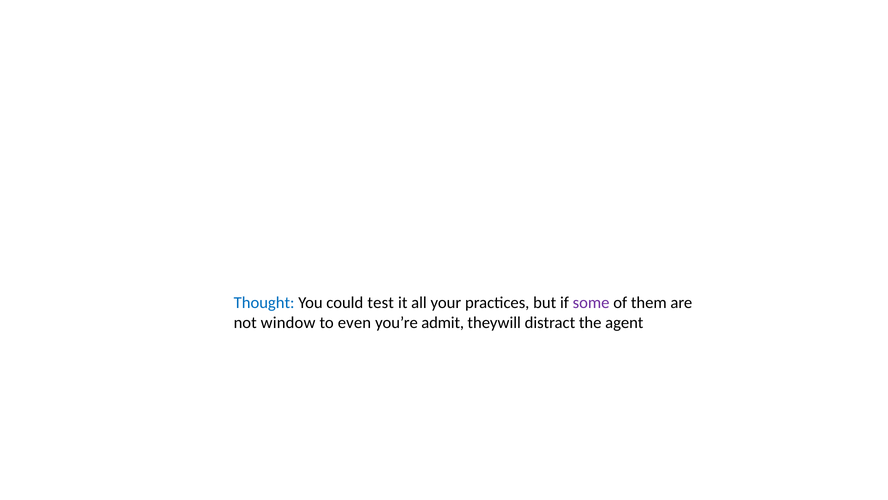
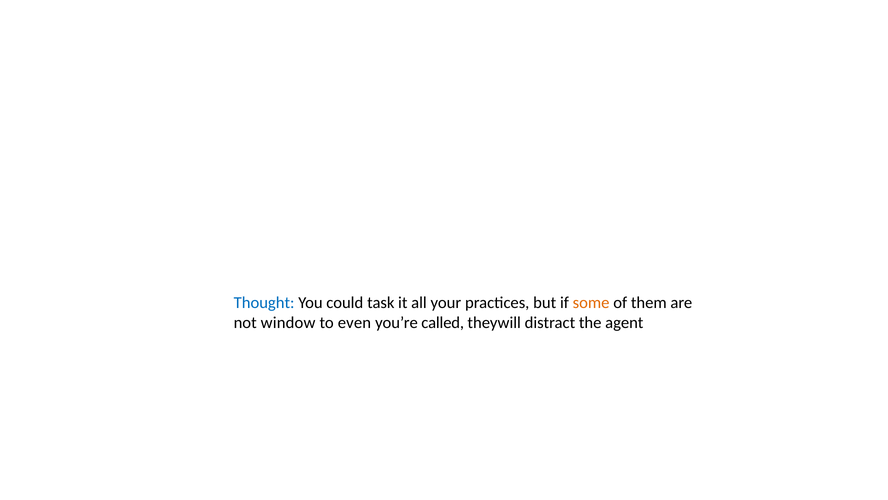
test: test -> task
some colour: purple -> orange
admit: admit -> called
